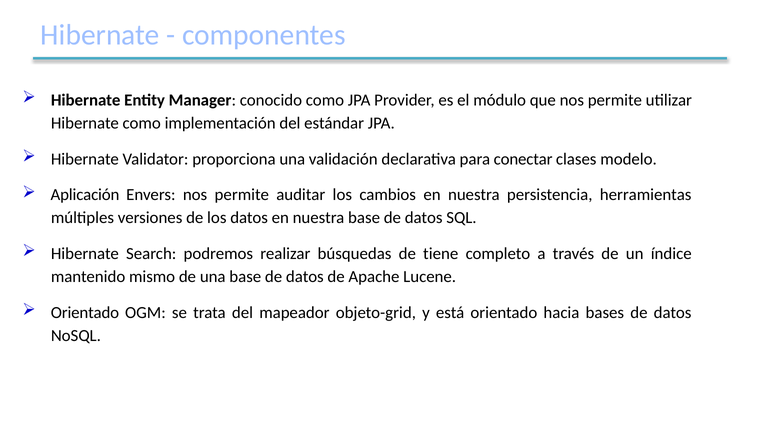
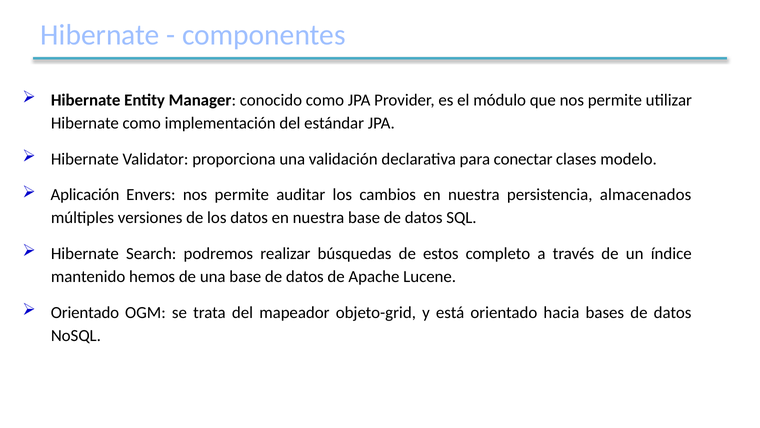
herramientas: herramientas -> almacenados
tiene: tiene -> estos
mismo: mismo -> hemos
